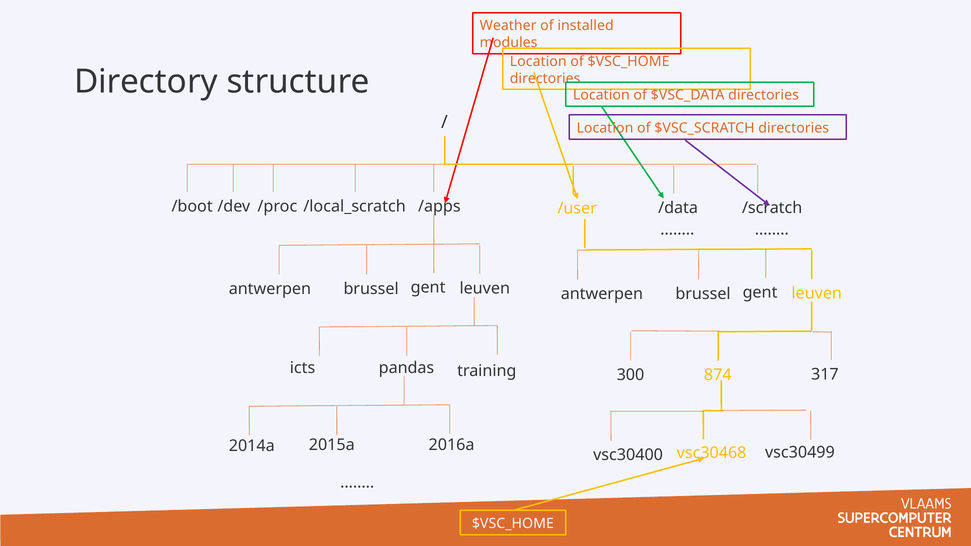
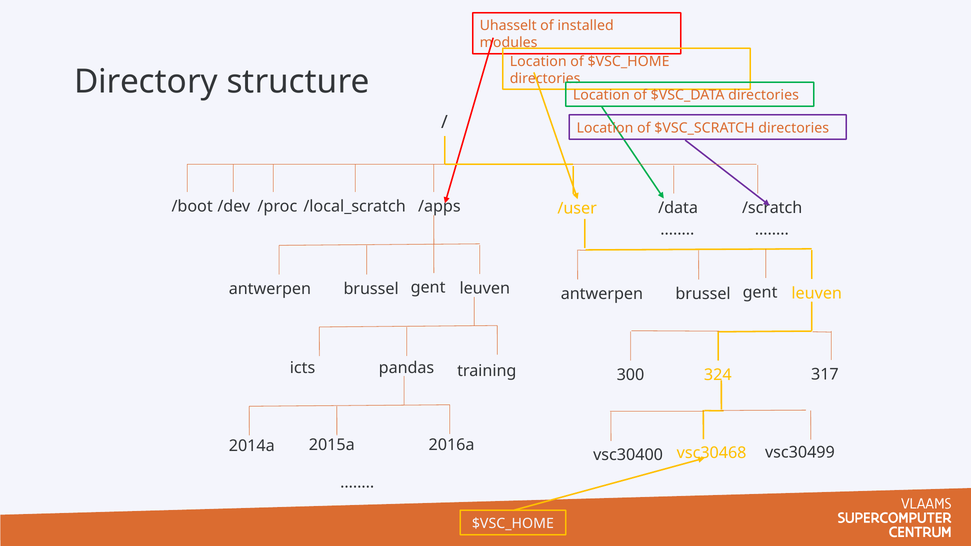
Weather: Weather -> Uhasselt
874: 874 -> 324
